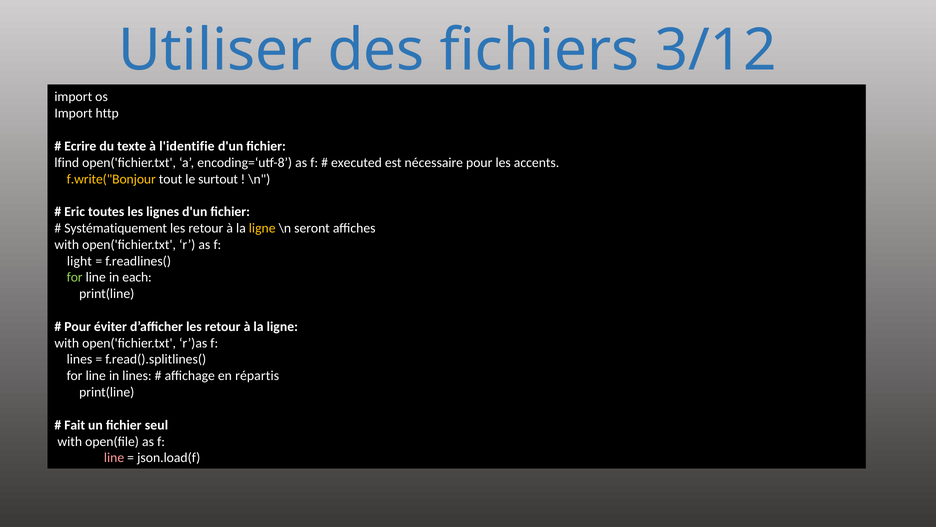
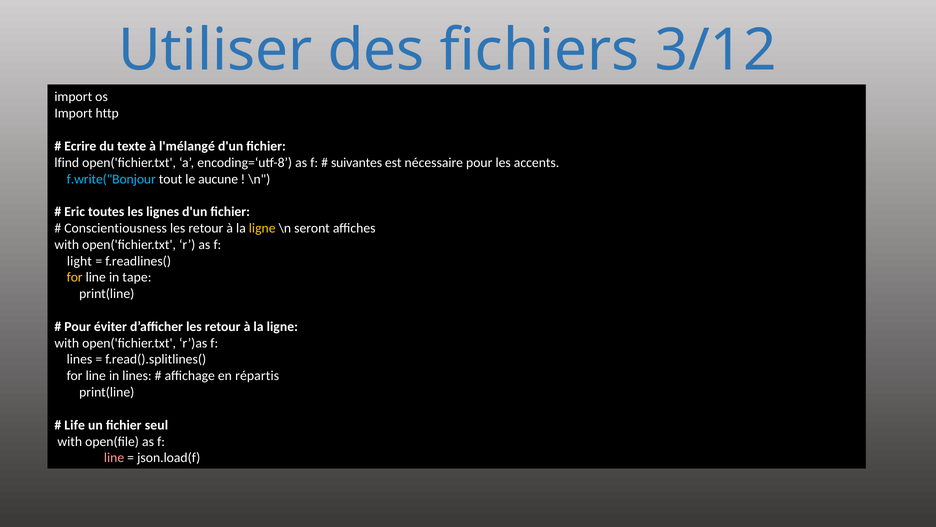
l'identifie: l'identifie -> l'mélangé
executed: executed -> suivantes
f.write("Bonjour colour: yellow -> light blue
surtout: surtout -> aucune
Systématiquement: Systématiquement -> Conscientiousness
for at (75, 277) colour: light green -> yellow
each: each -> tape
Fait: Fait -> Life
